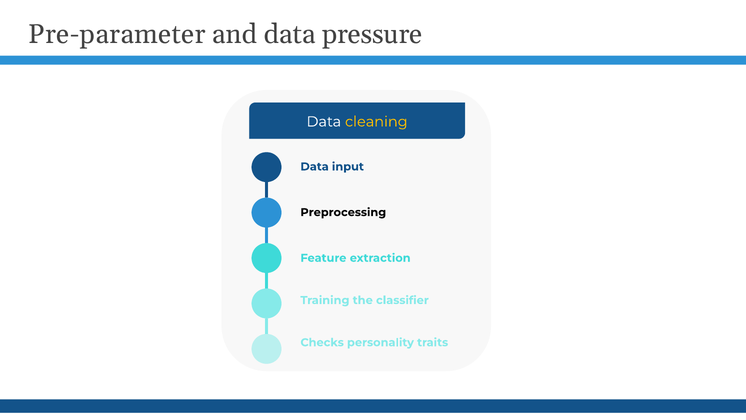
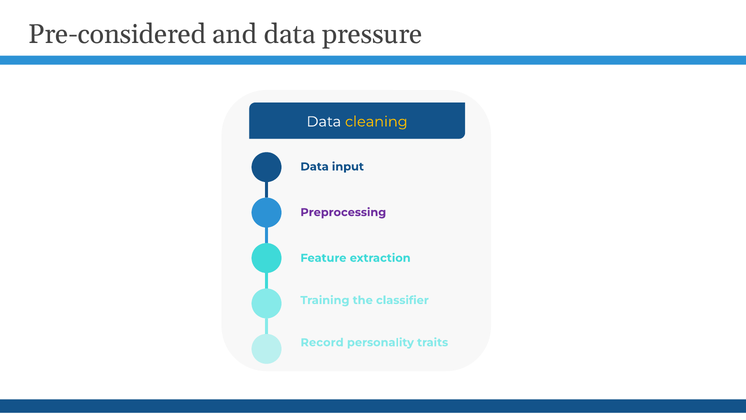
Pre-parameter: Pre-parameter -> Pre-considered
Preprocessing colour: black -> purple
Checks: Checks -> Record
